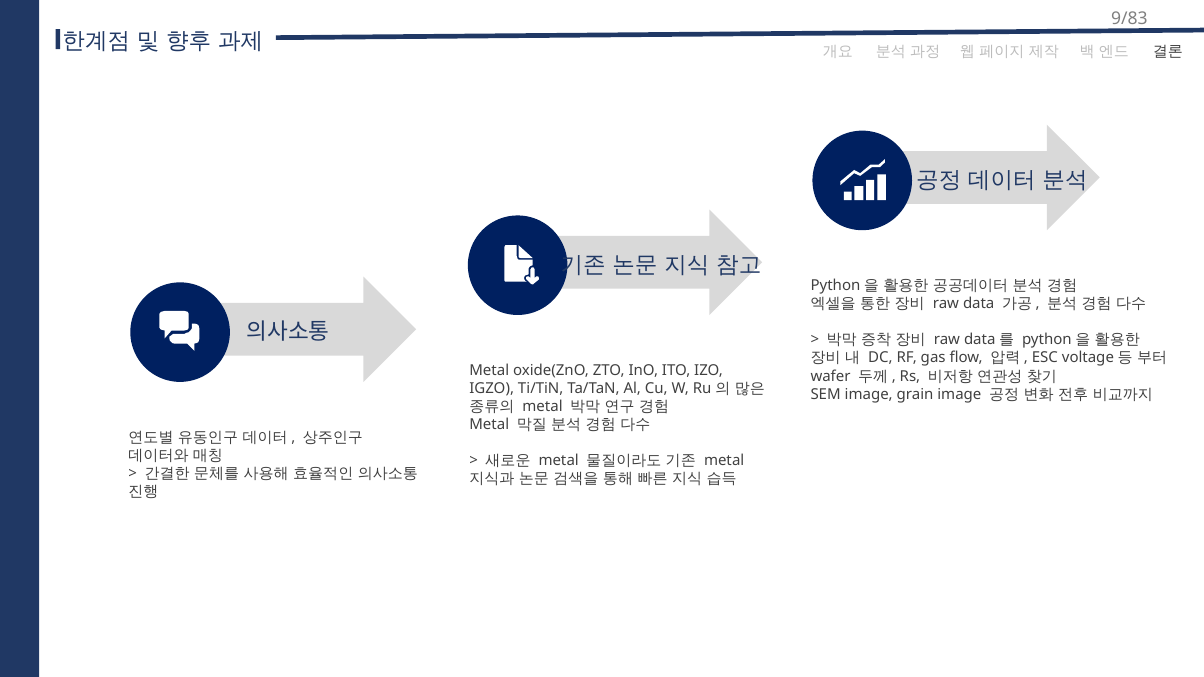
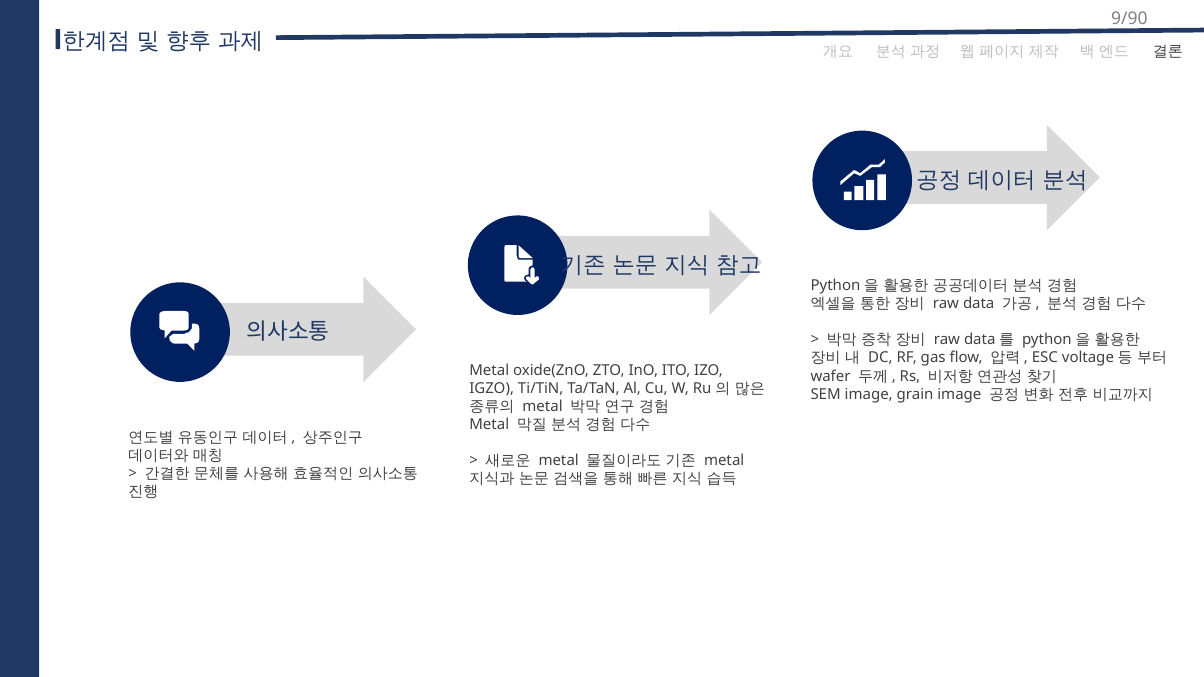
9/83: 9/83 -> 9/90
